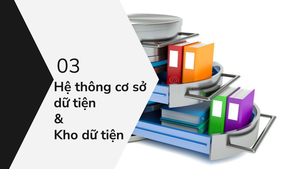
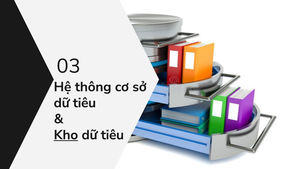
tiện at (84, 103): tiện -> tiêu
Kho underline: none -> present
tiện at (112, 135): tiện -> tiêu
